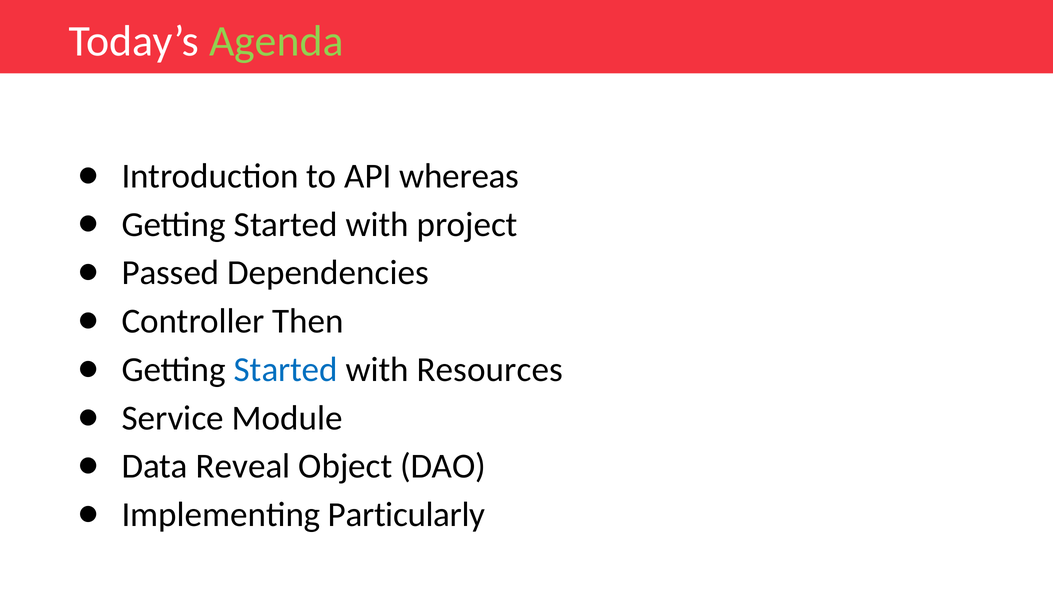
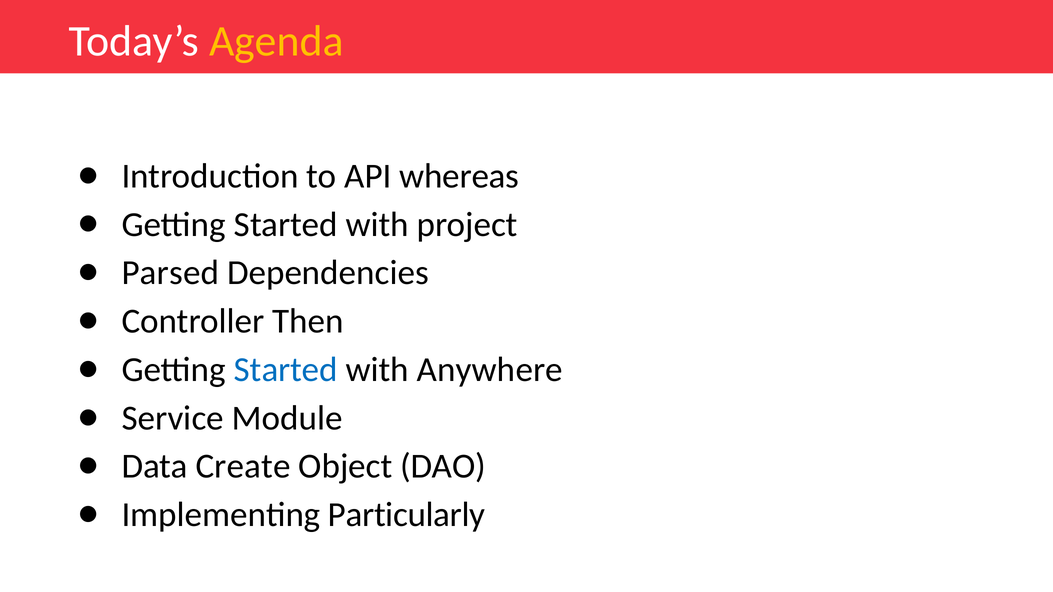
Agenda colour: light green -> yellow
Passed: Passed -> Parsed
Resources: Resources -> Anywhere
Reveal: Reveal -> Create
